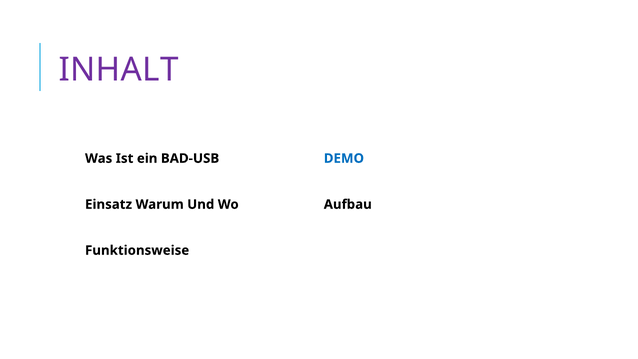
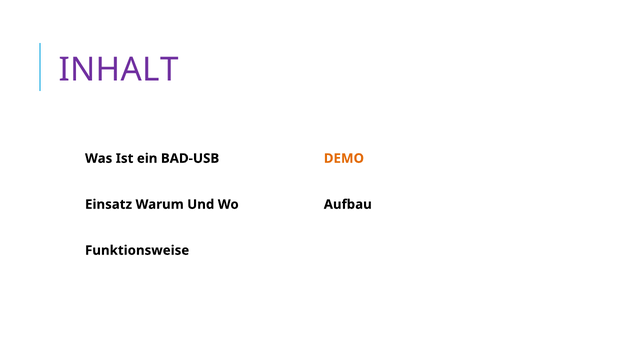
DEMO colour: blue -> orange
